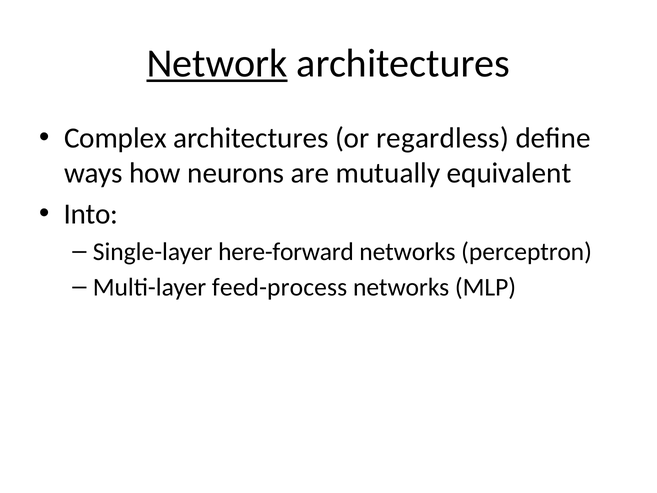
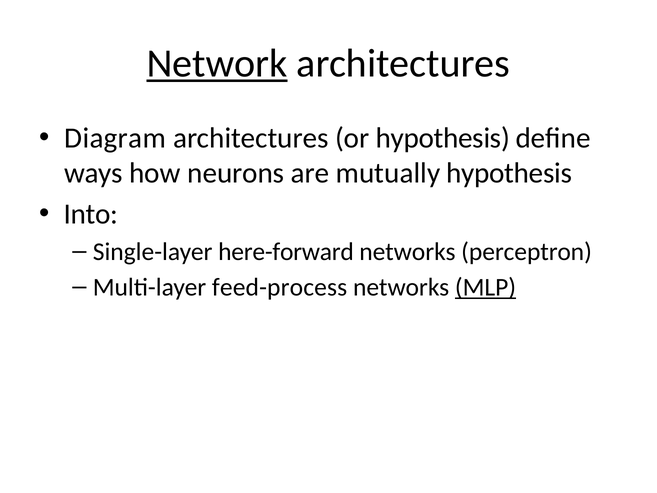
Complex: Complex -> Diagram
or regardless: regardless -> hypothesis
mutually equivalent: equivalent -> hypothesis
MLP underline: none -> present
